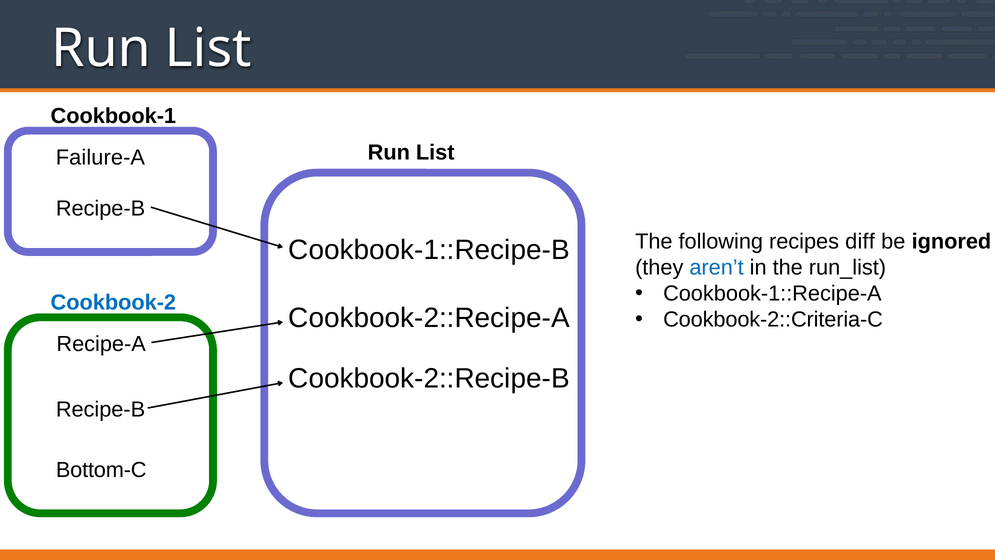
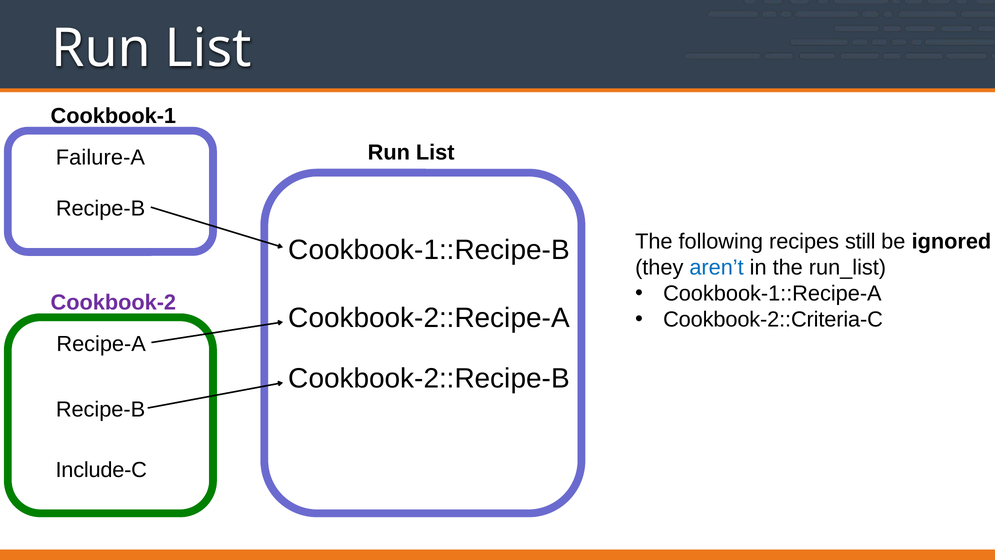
diff: diff -> still
Cookbook-2 colour: blue -> purple
Bottom-C: Bottom-C -> Include-C
